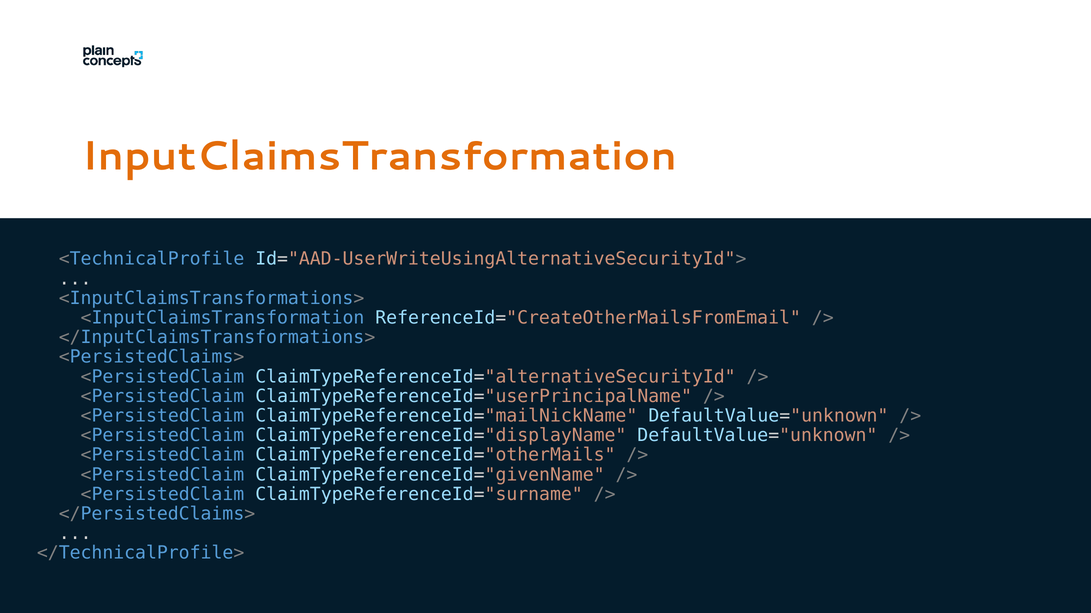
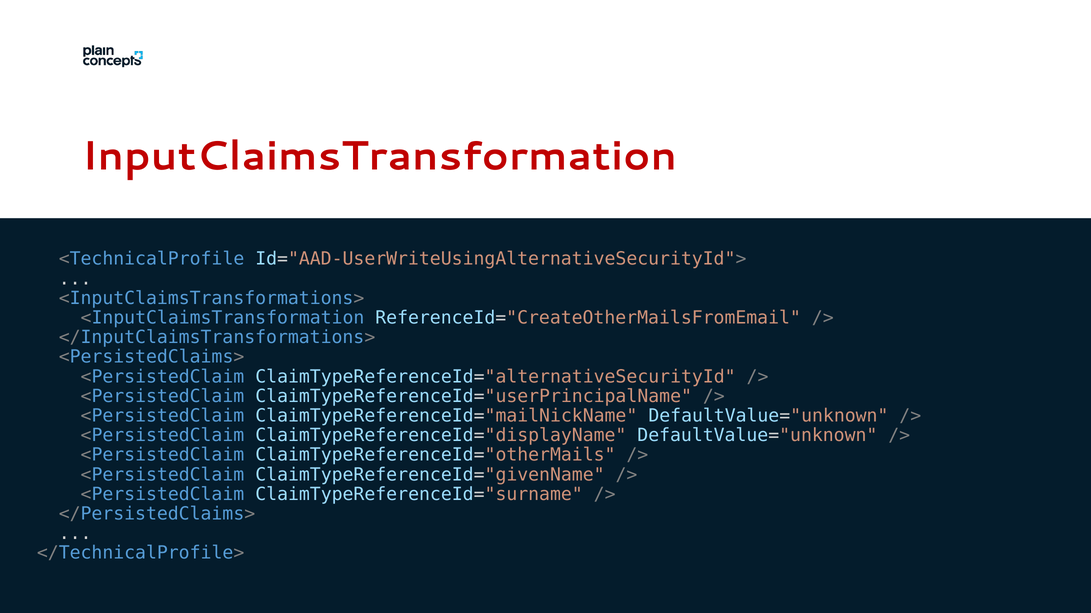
InputClaimsTransformation colour: orange -> red
